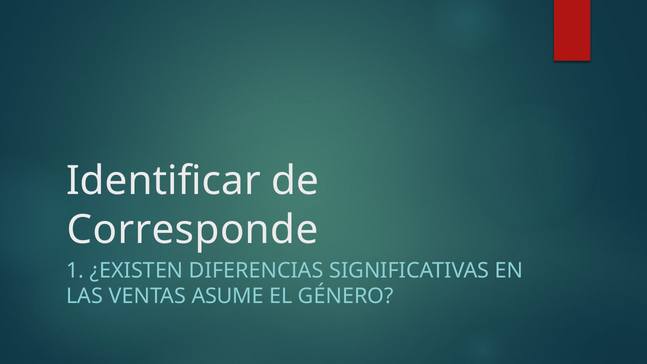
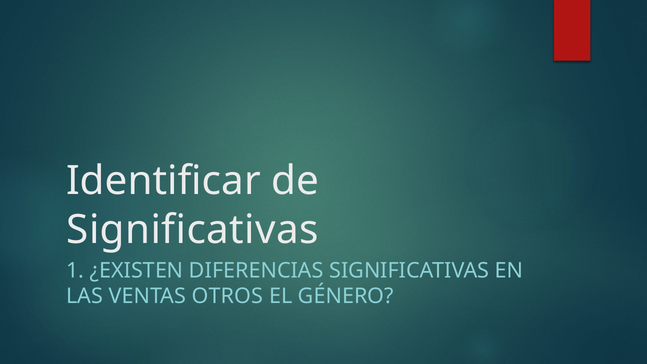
Corresponde at (193, 230): Corresponde -> Significativas
ASUME: ASUME -> OTROS
